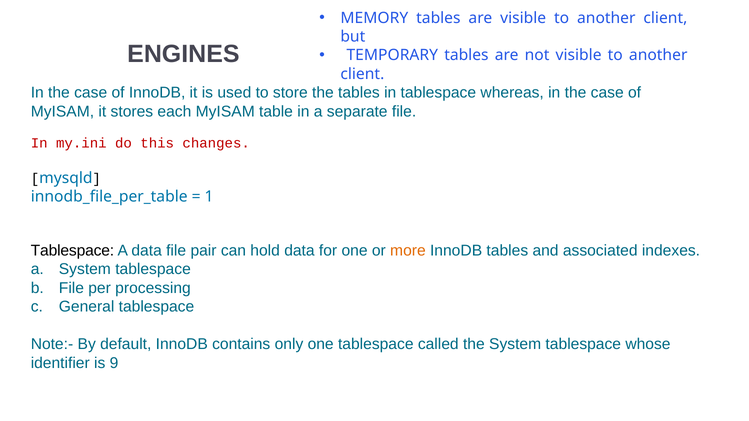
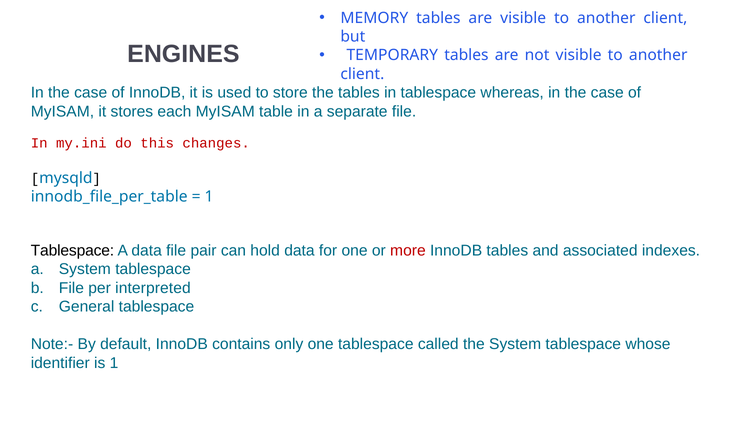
more colour: orange -> red
processing: processing -> interpreted
is 9: 9 -> 1
